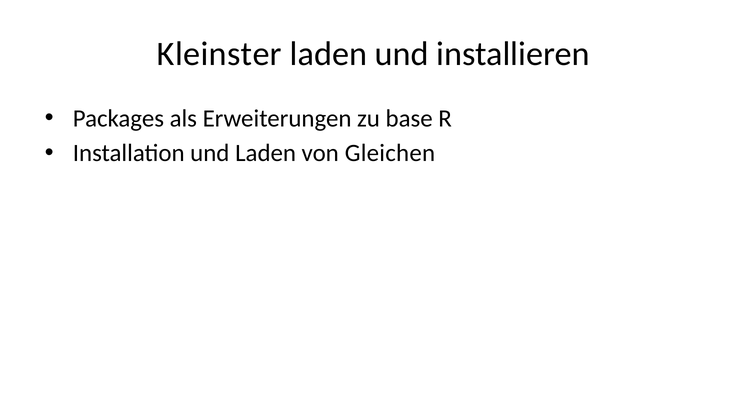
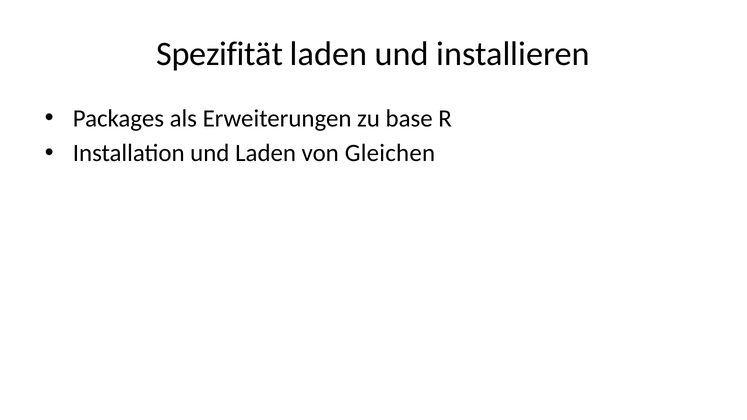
Kleinster: Kleinster -> Spezifität
